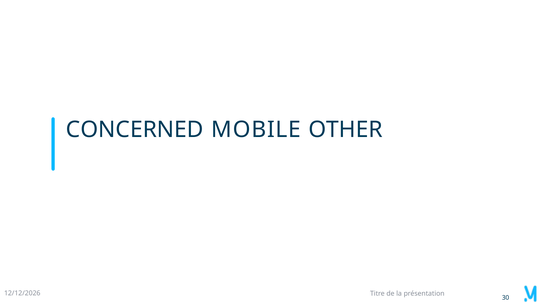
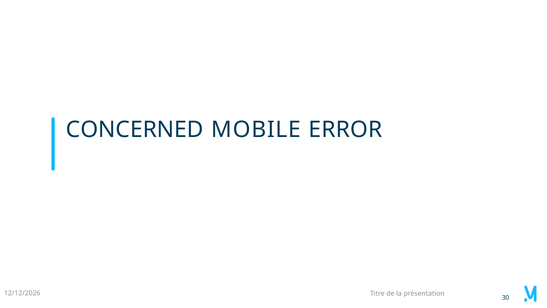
OTHER: OTHER -> ERROR
